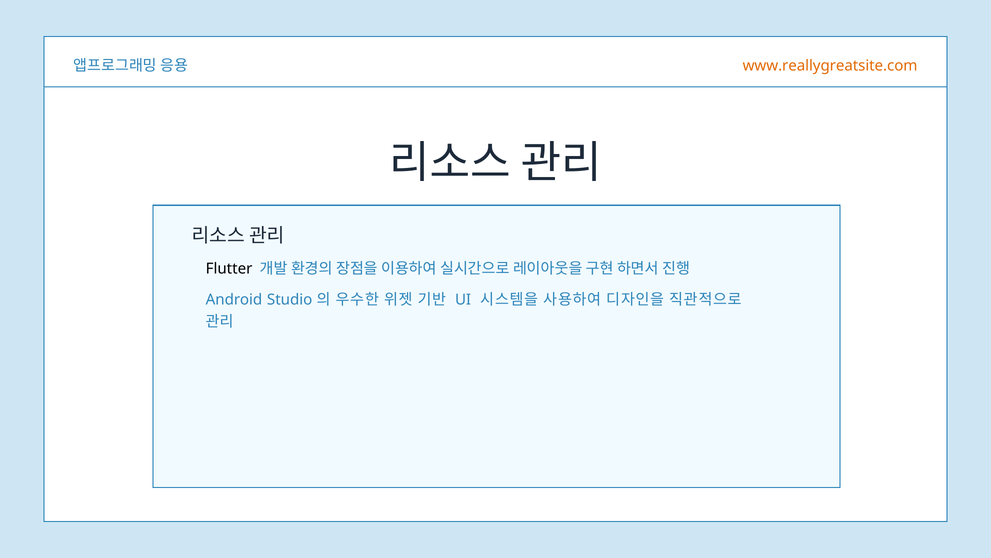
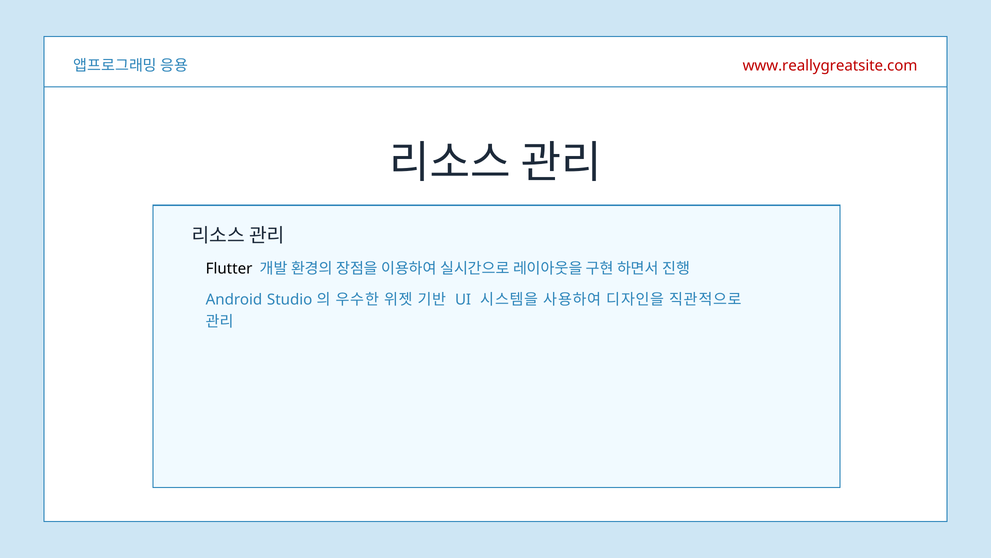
www.reallygreatsite.com colour: orange -> red
